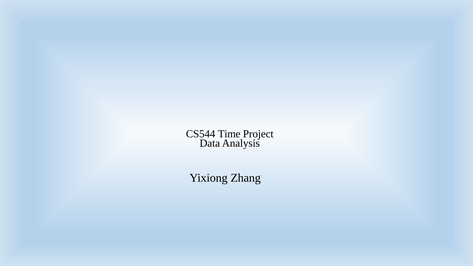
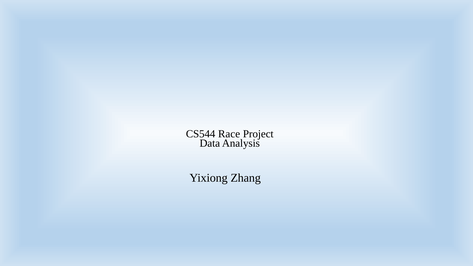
Time: Time -> Race
